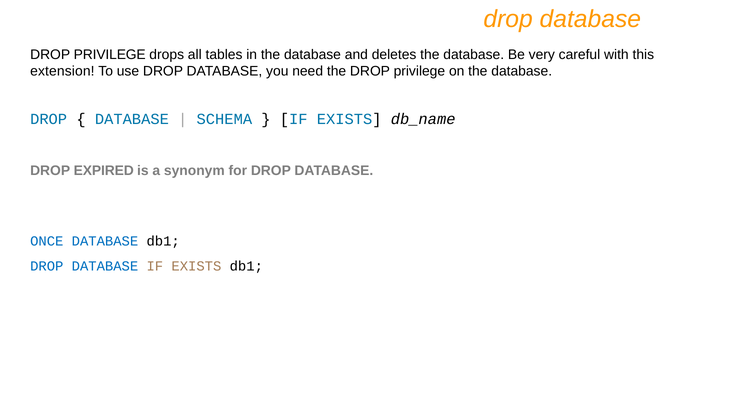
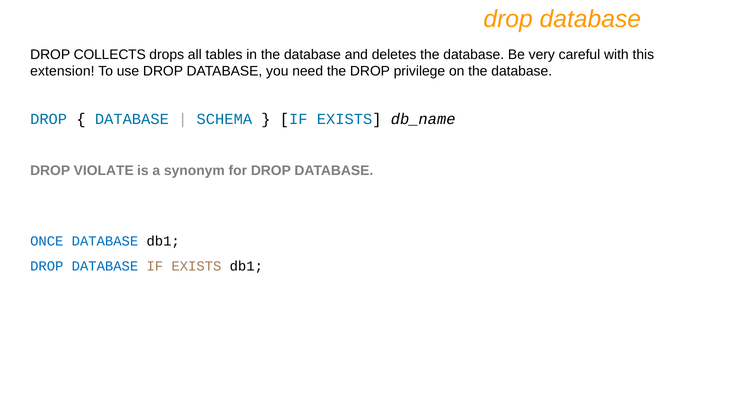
PRIVILEGE at (110, 55): PRIVILEGE -> COLLECTS
EXPIRED: EXPIRED -> VIOLATE
